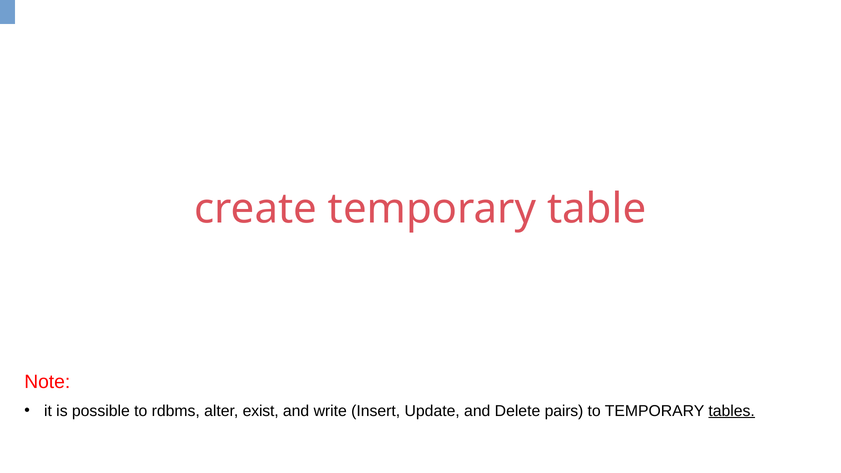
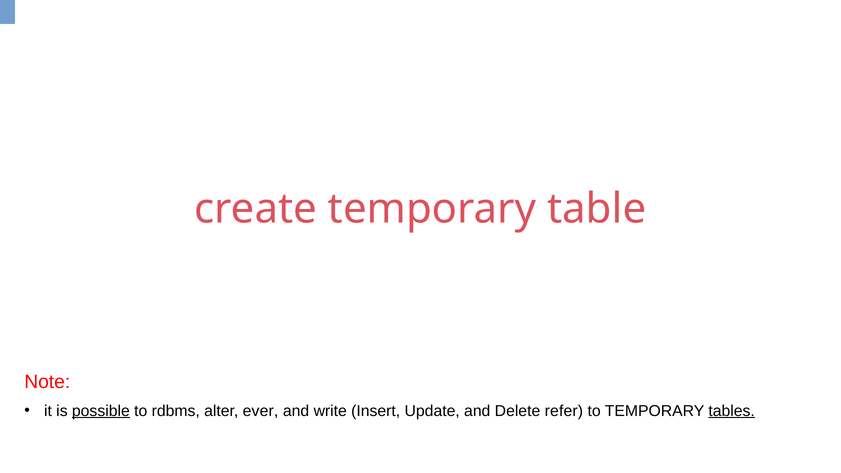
possible underline: none -> present
exist: exist -> ever
pairs: pairs -> refer
